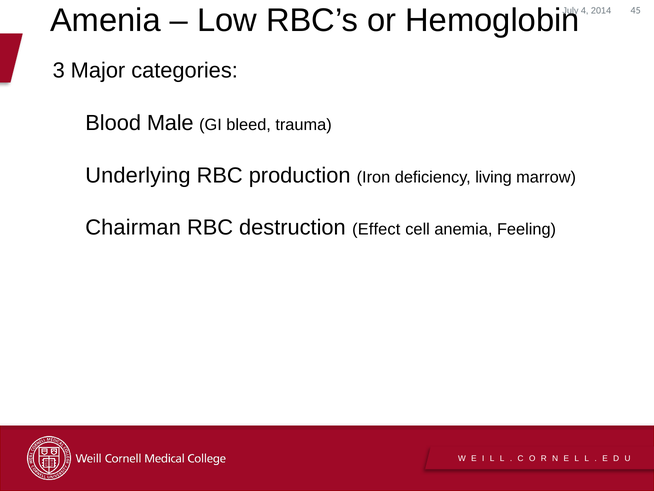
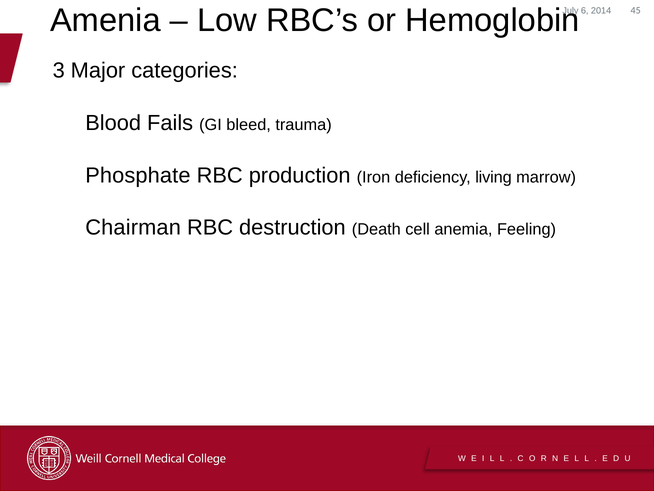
4: 4 -> 6
Male: Male -> Fails
Underlying: Underlying -> Phosphate
Effect: Effect -> Death
